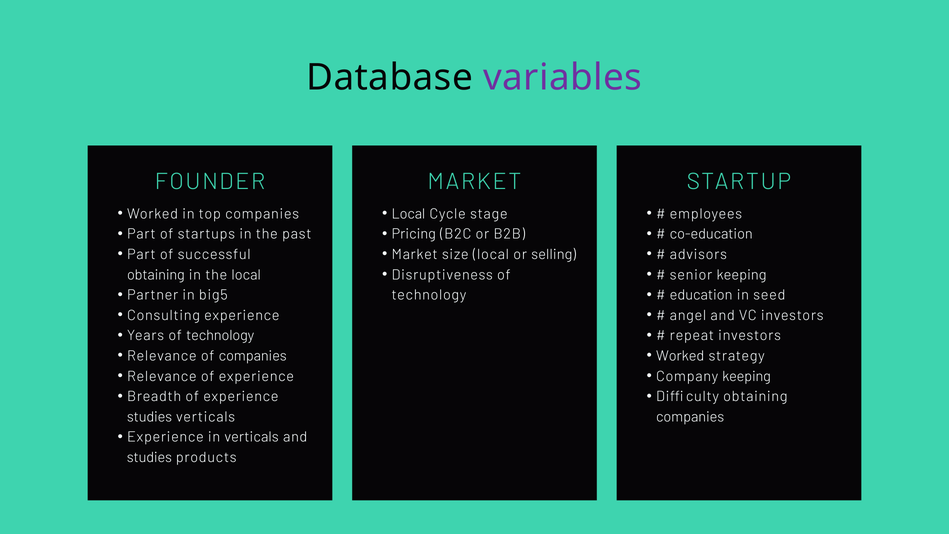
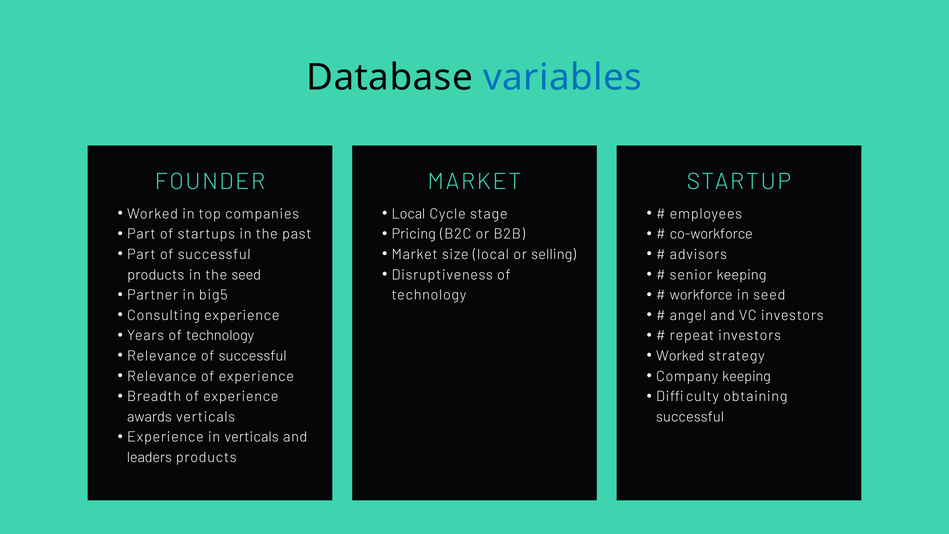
variables colour: purple -> blue
co-education: co-education -> co-workforce
obtaining at (156, 275): obtaining -> products
the local: local -> seed
education: education -> workforce
Relevance of companies: companies -> successful
studies at (150, 417): studies -> awards
companies at (690, 417): companies -> successful
studies at (149, 457): studies -> leaders
